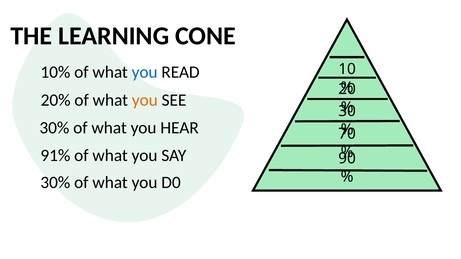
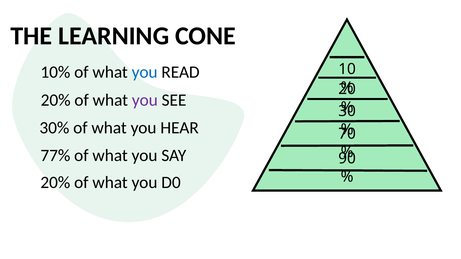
you at (145, 100) colour: orange -> purple
91%: 91% -> 77%
30% at (55, 183): 30% -> 20%
